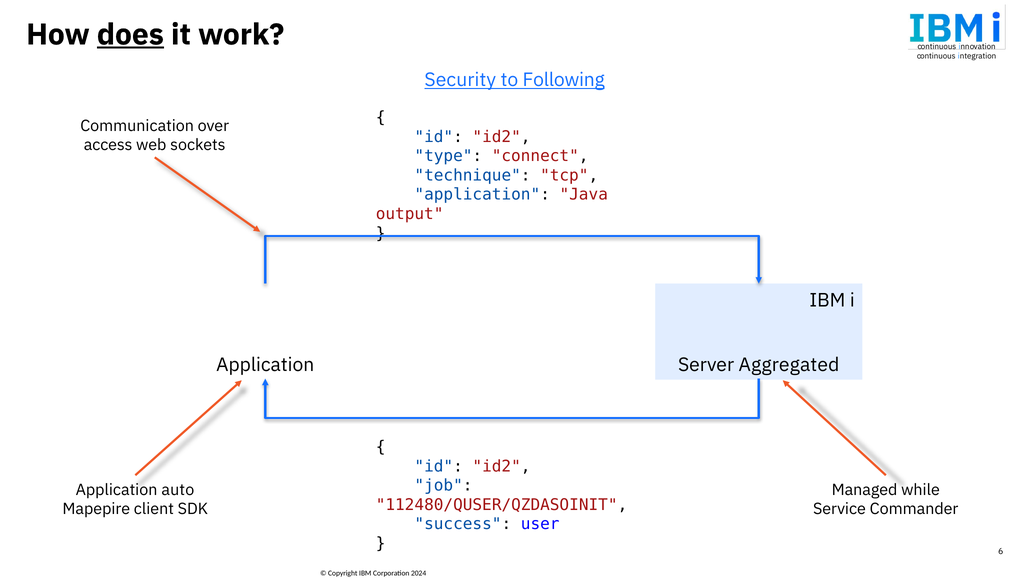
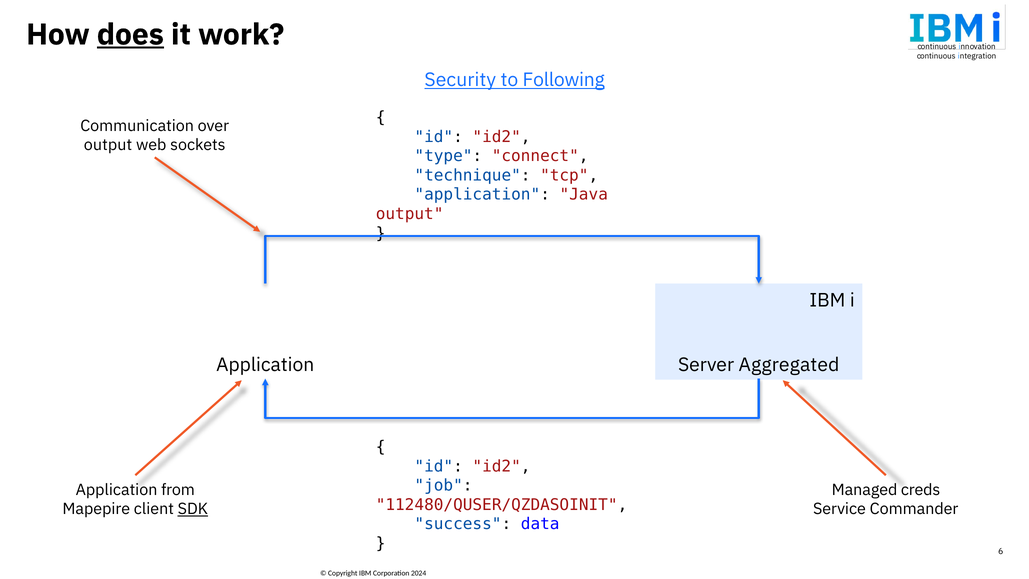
access at (108, 145): access -> output
auto: auto -> from
while: while -> creds
SDK underline: none -> present
user: user -> data
